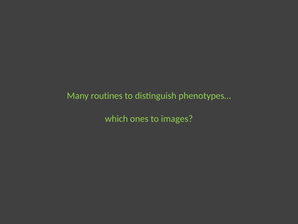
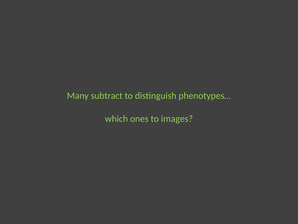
routines: routines -> subtract
